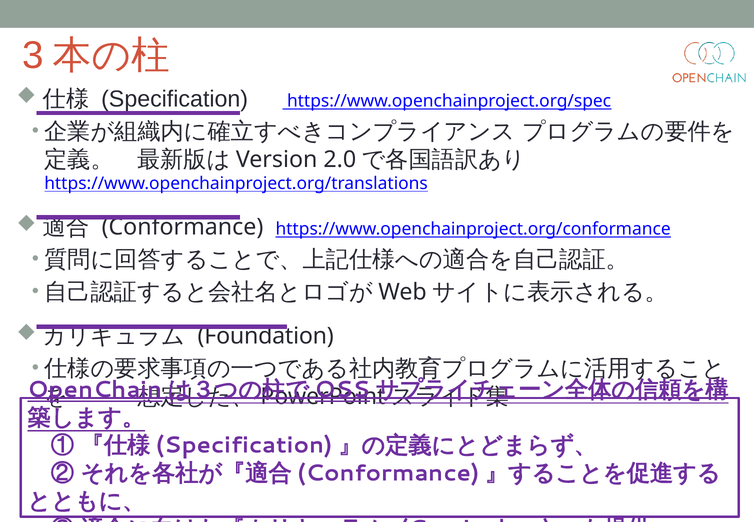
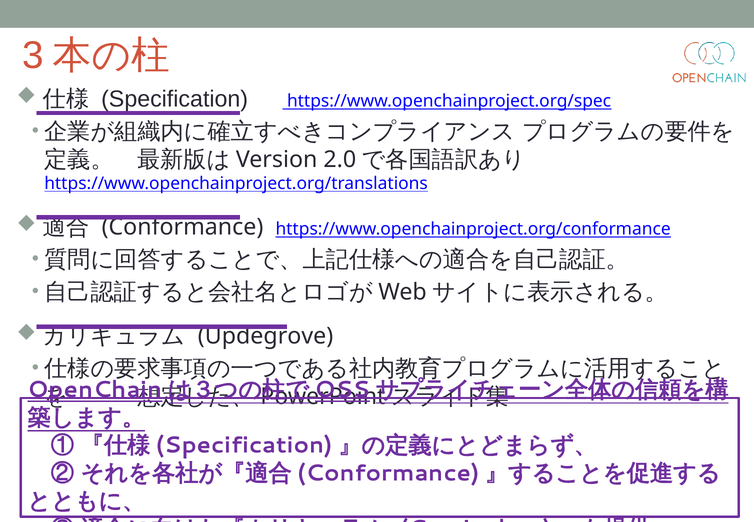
Foundation: Foundation -> Updegrove
